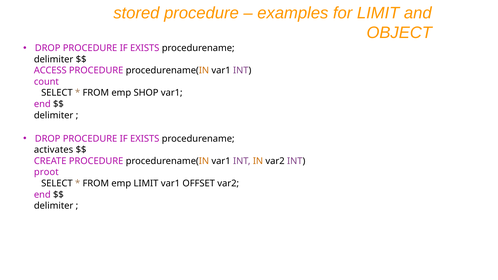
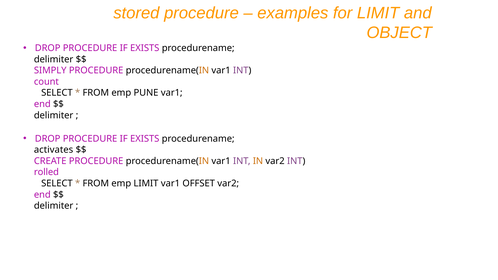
ACCESS: ACCESS -> SIMPLY
SHOP: SHOP -> PUNE
proot: proot -> rolled
